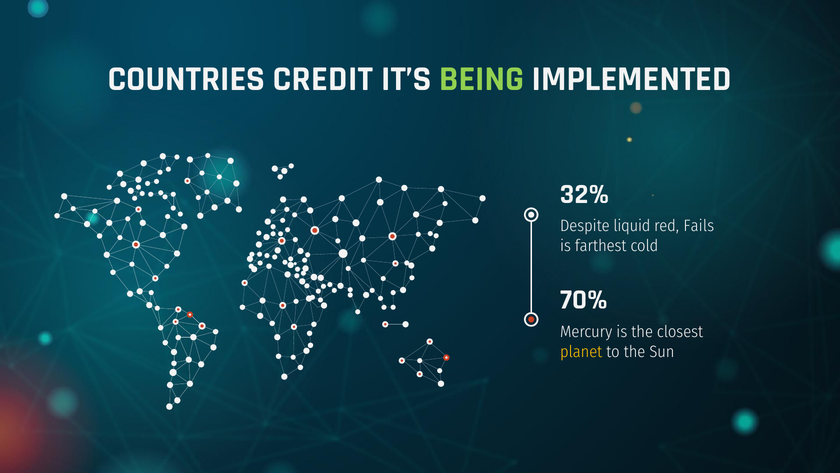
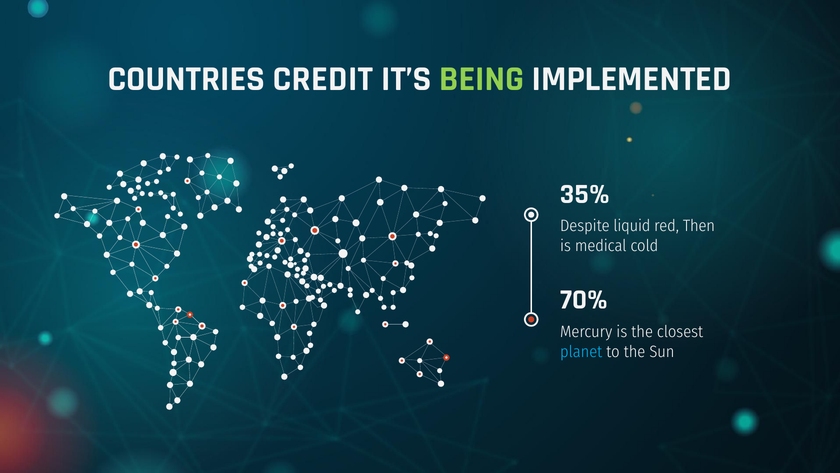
32%: 32% -> 35%
Fails: Fails -> Then
farthest: farthest -> medical
planet colour: yellow -> light blue
